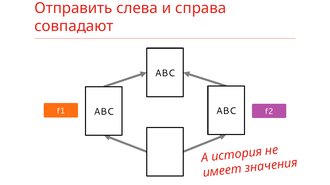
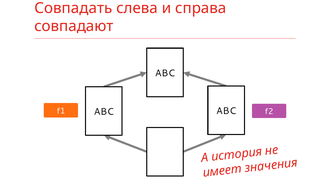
Отправить: Отправить -> Совпадать
